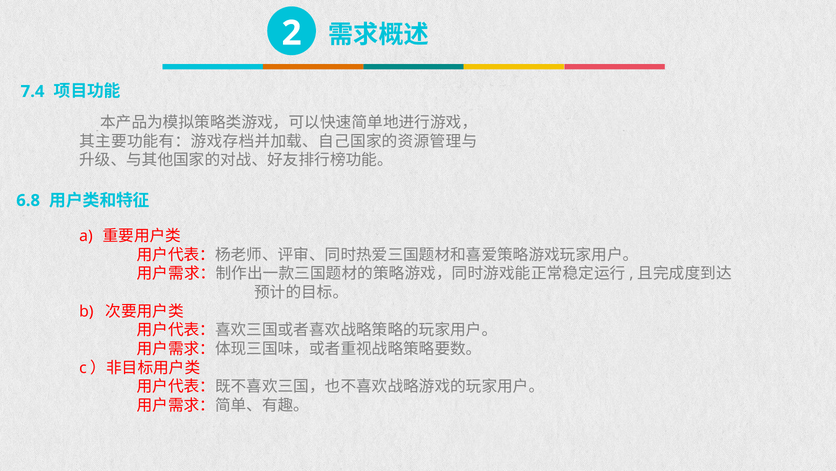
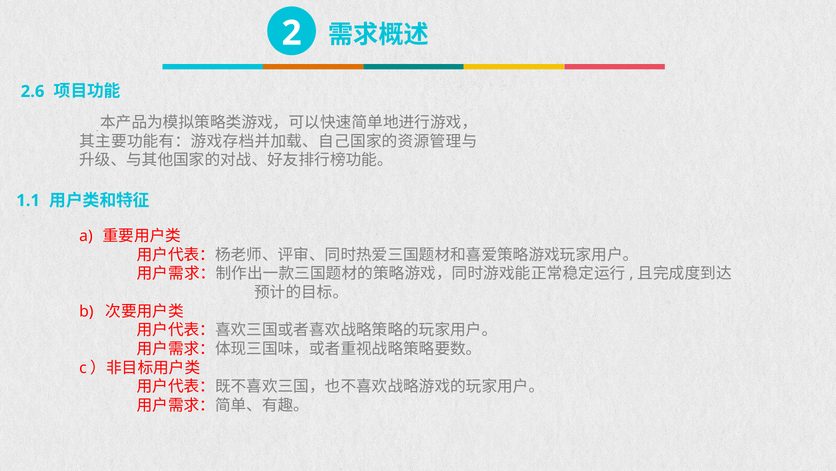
7.4: 7.4 -> 2.6
6.8: 6.8 -> 1.1
